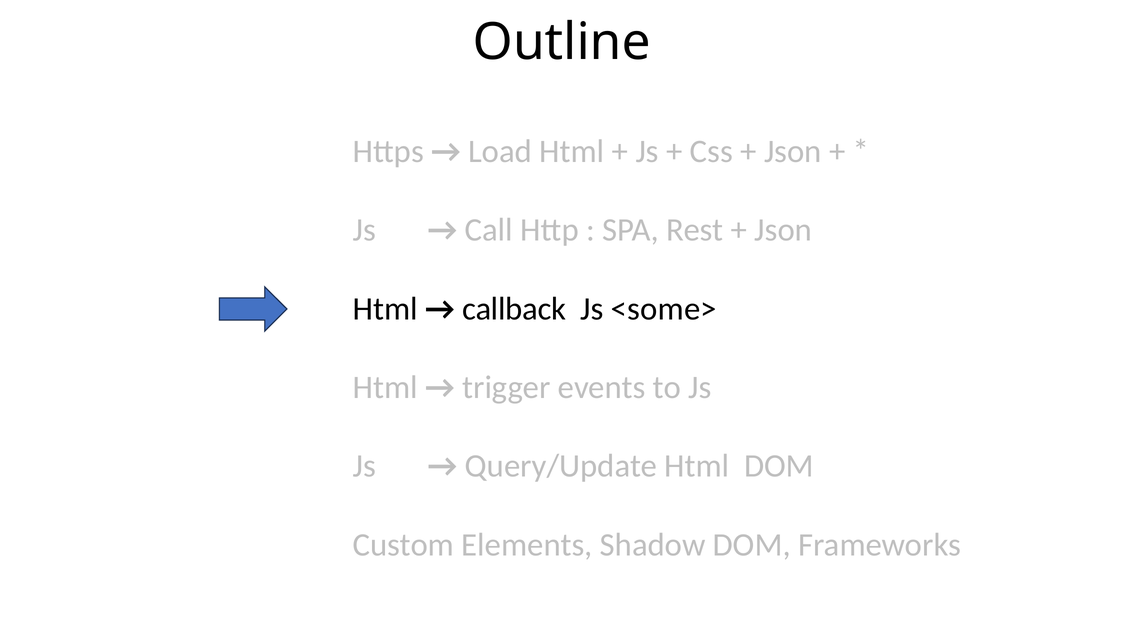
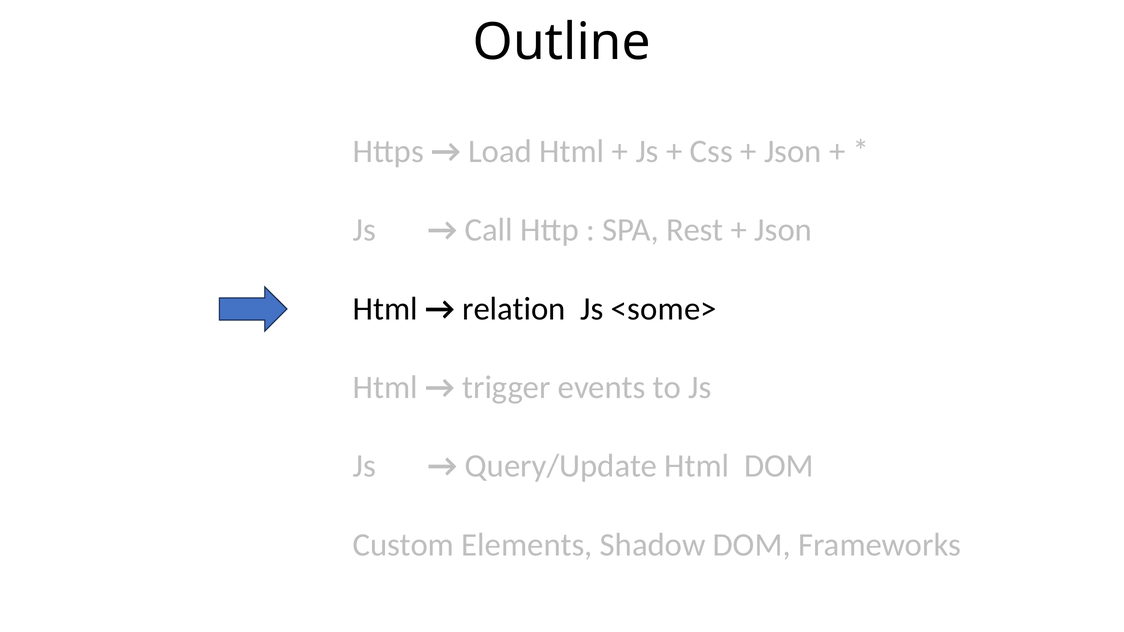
callback: callback -> relation
